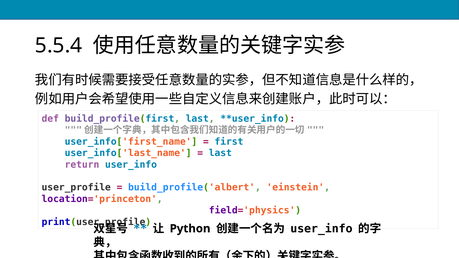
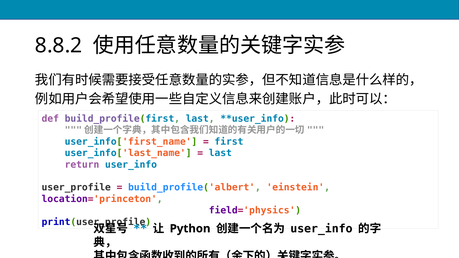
5.5.4: 5.5.4 -> 8.8.2
